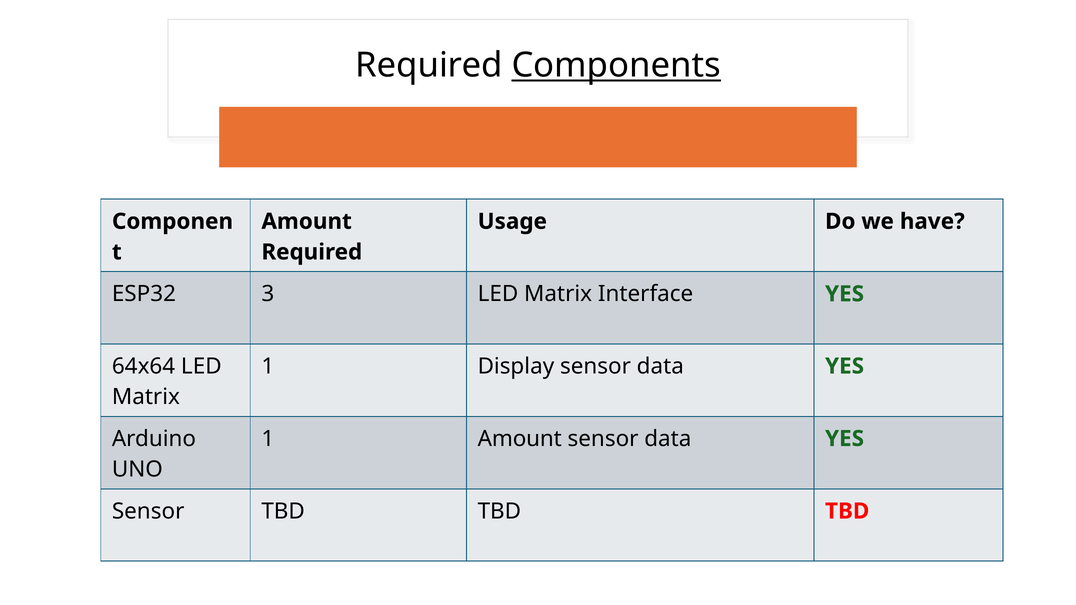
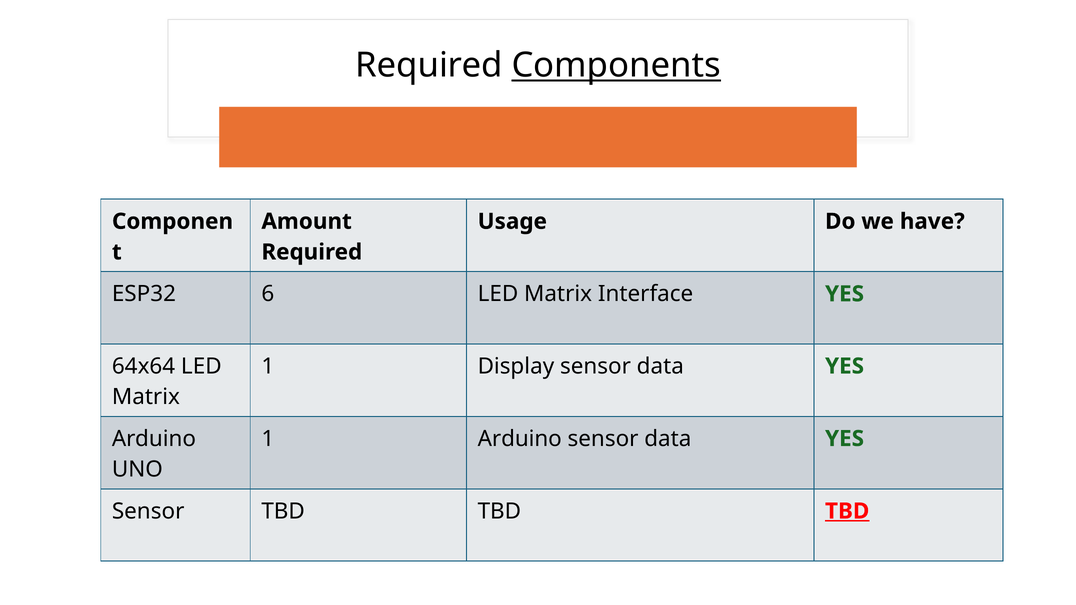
3: 3 -> 6
1 Amount: Amount -> Arduino
TBD at (847, 511) underline: none -> present
